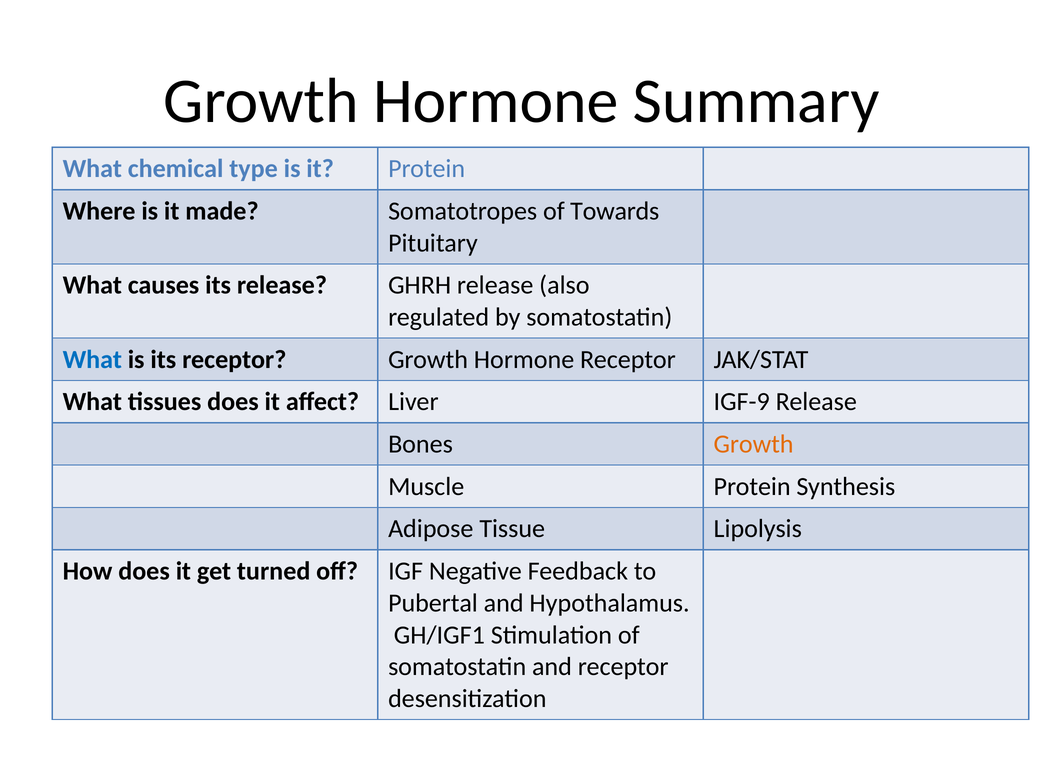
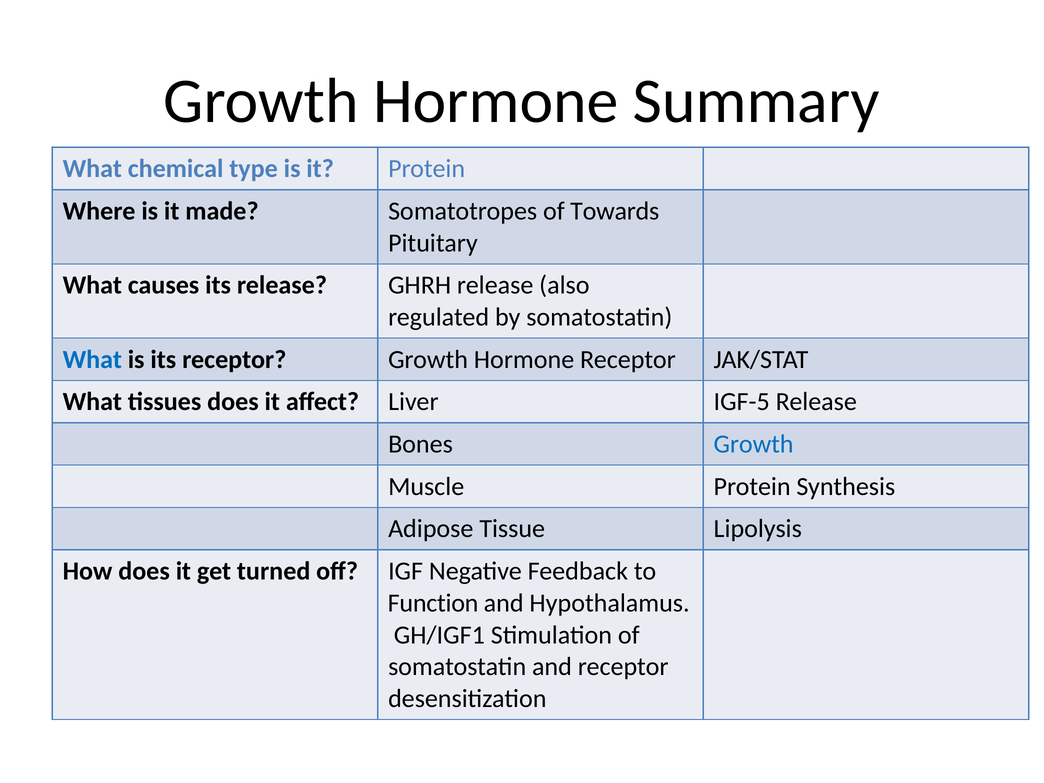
IGF-9: IGF-9 -> IGF-5
Growth at (754, 444) colour: orange -> blue
Pubertal: Pubertal -> Function
